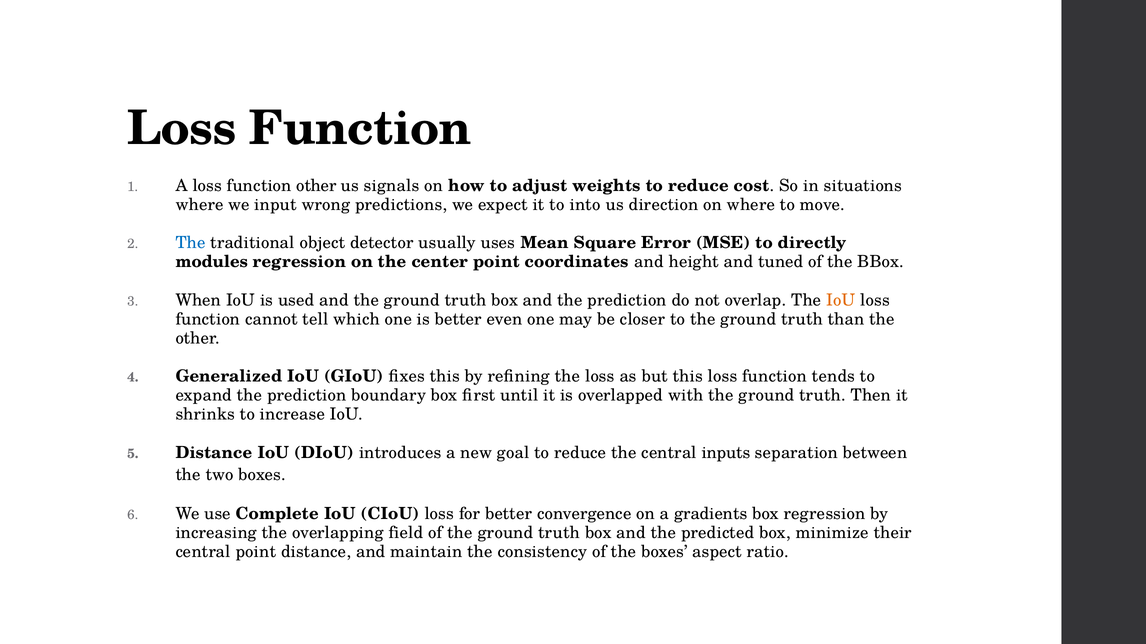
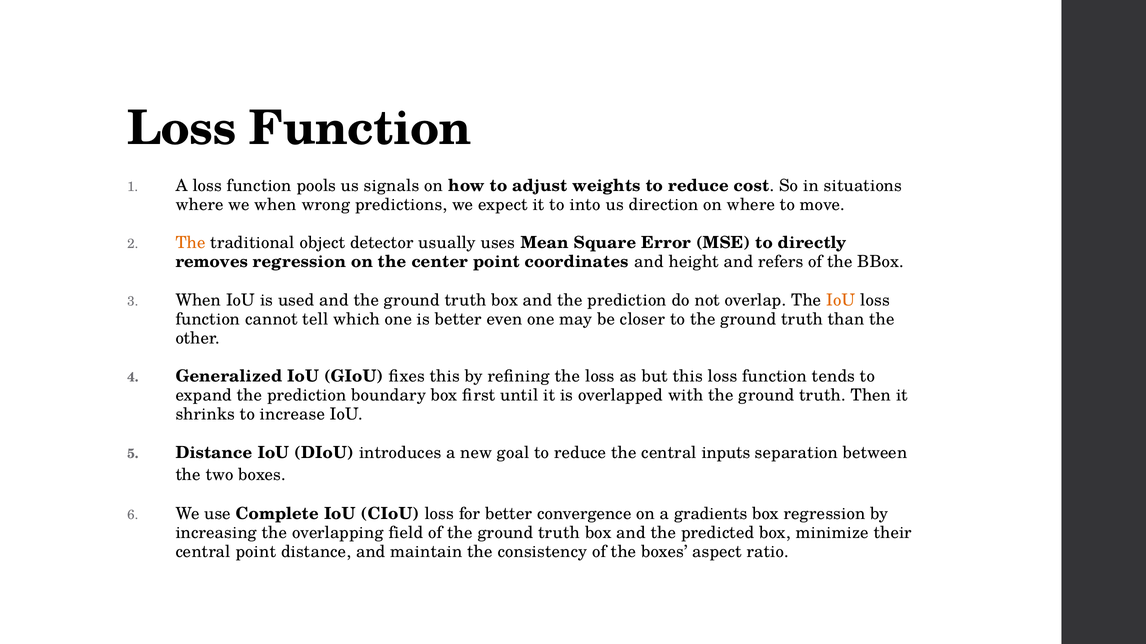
function other: other -> pools
we input: input -> when
The at (190, 243) colour: blue -> orange
modules: modules -> removes
tuned: tuned -> refers
